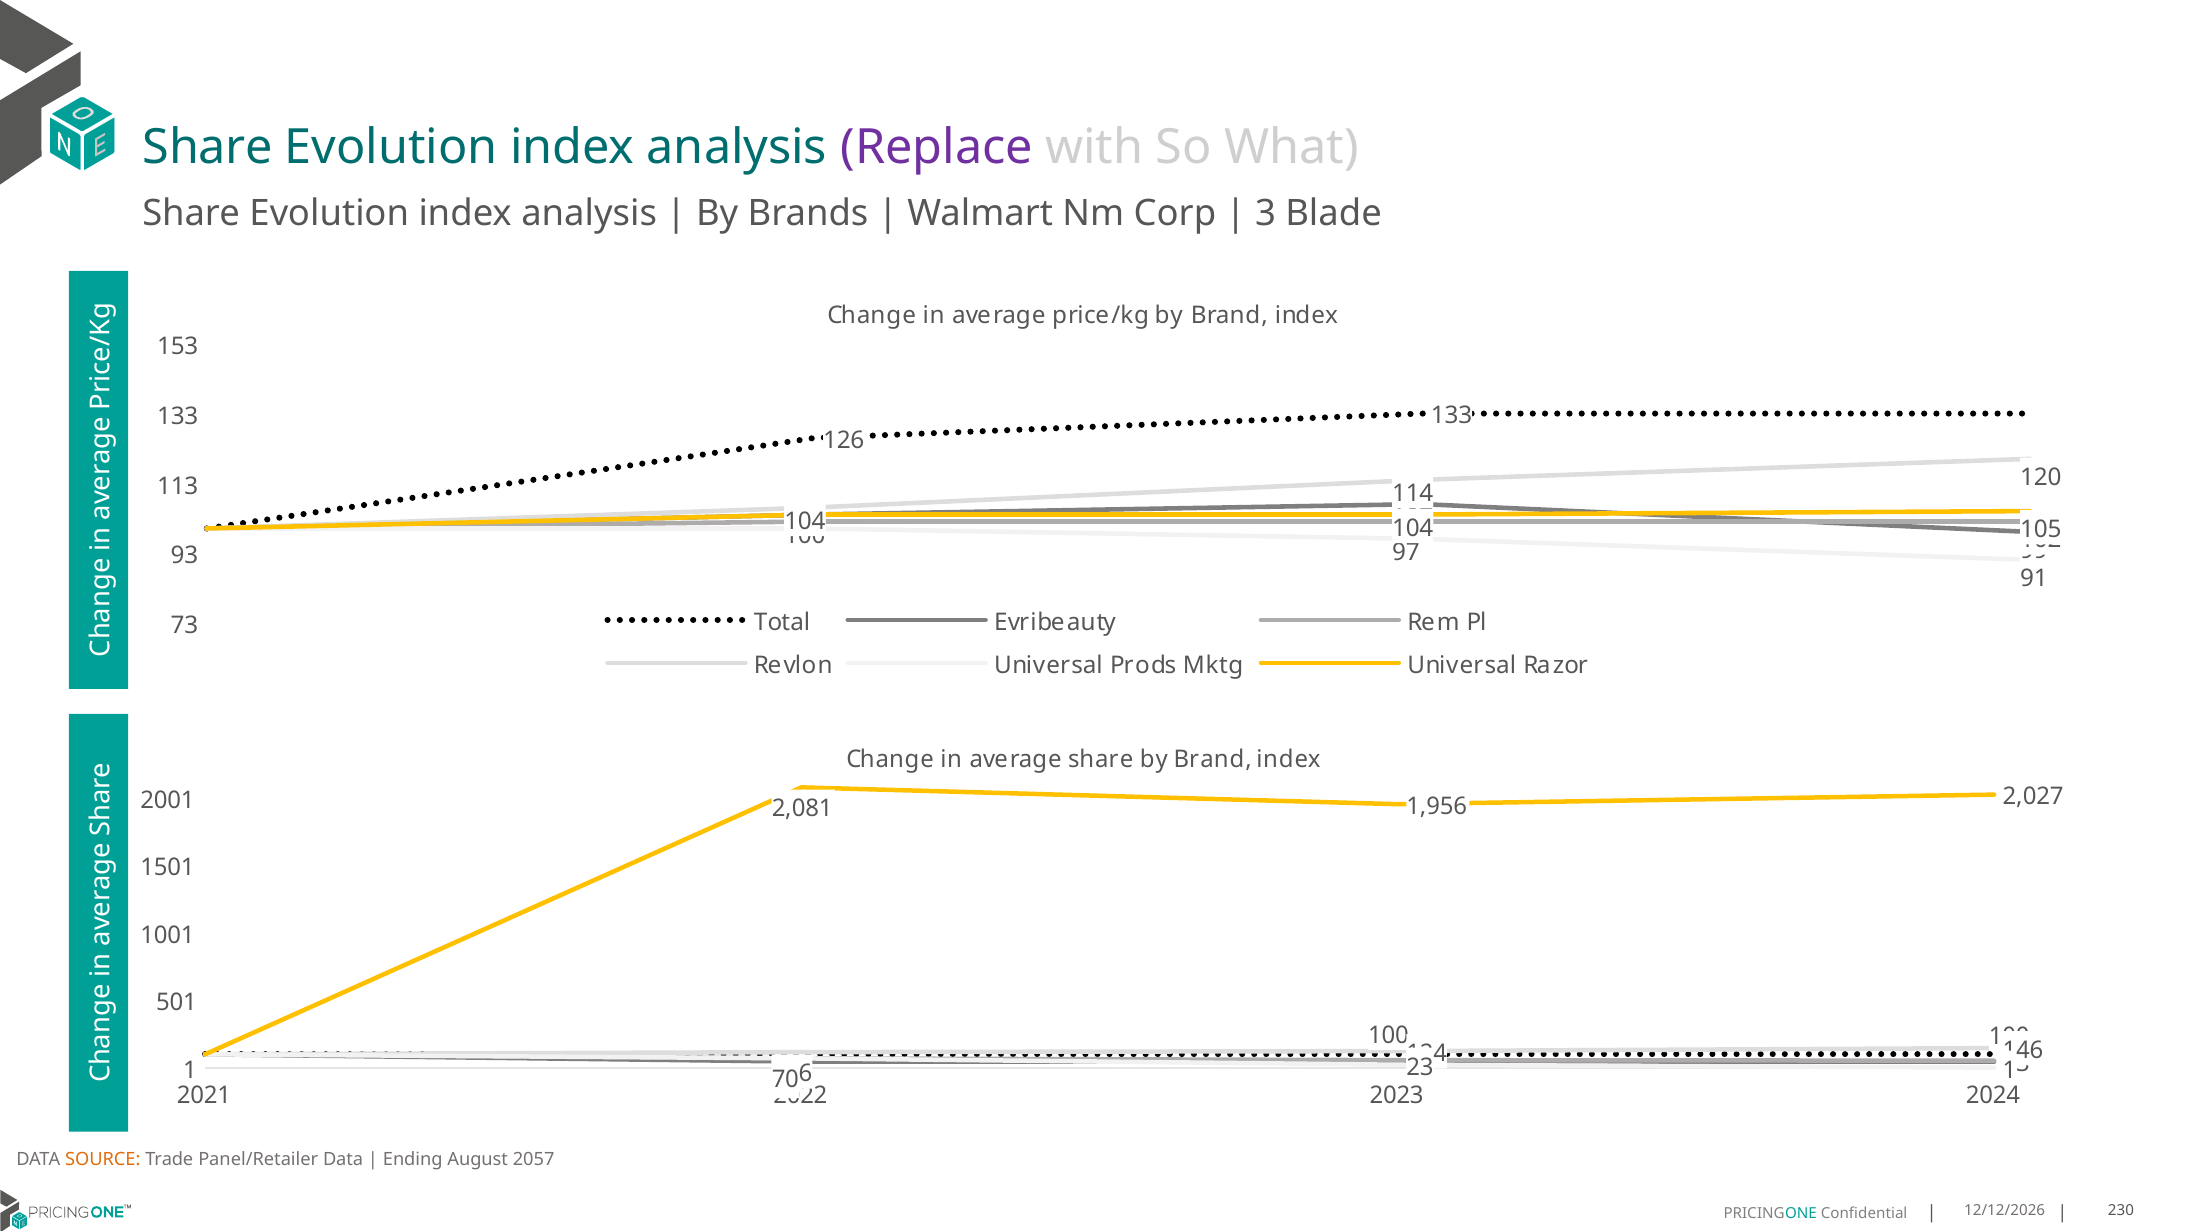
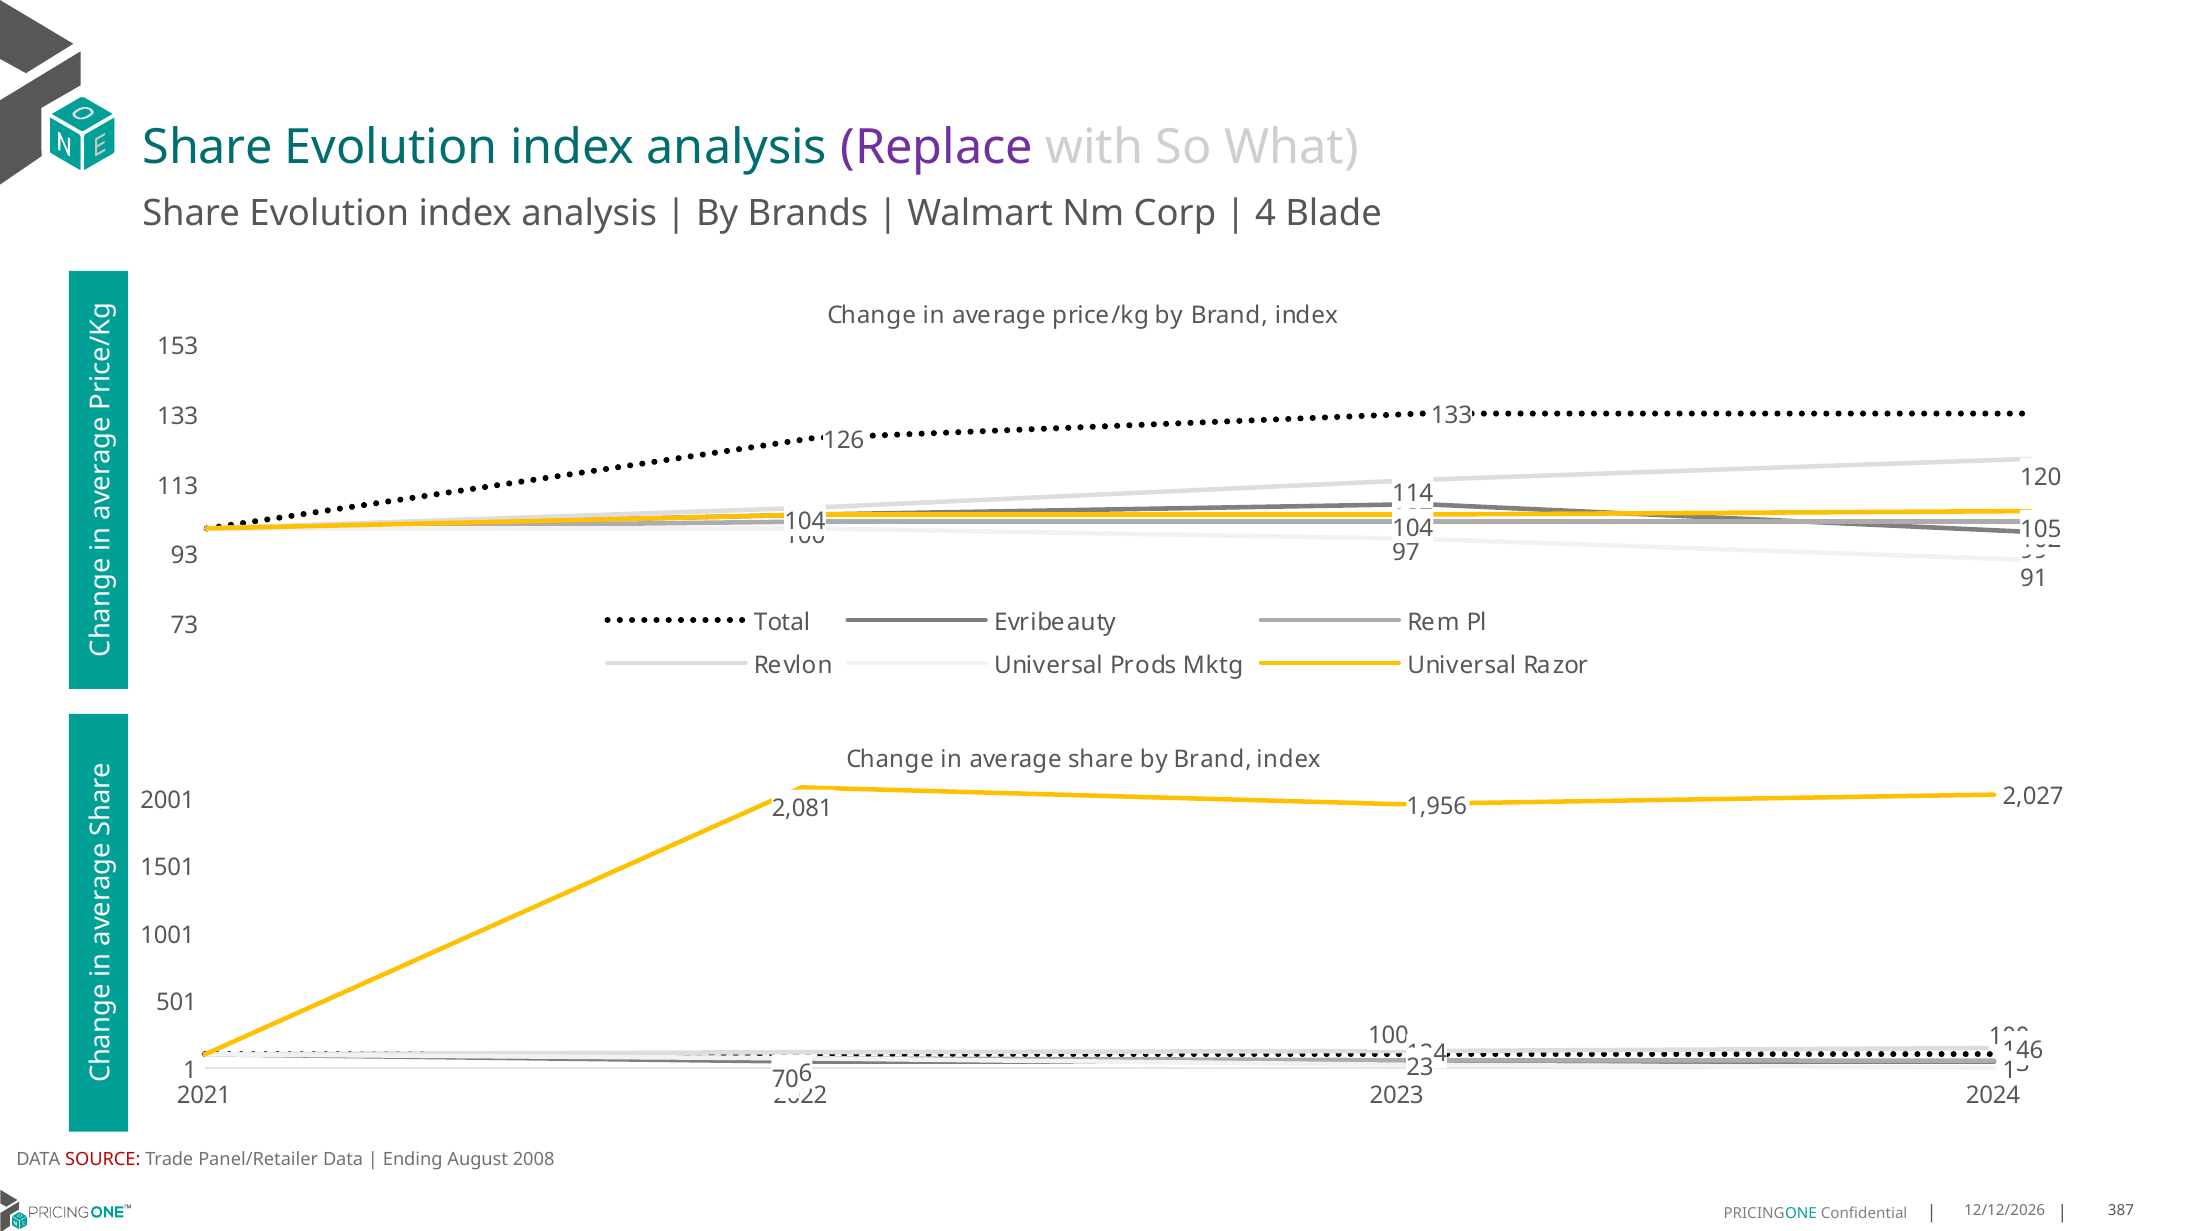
3: 3 -> 4
SOURCE colour: orange -> red
2057: 2057 -> 2008
230: 230 -> 387
